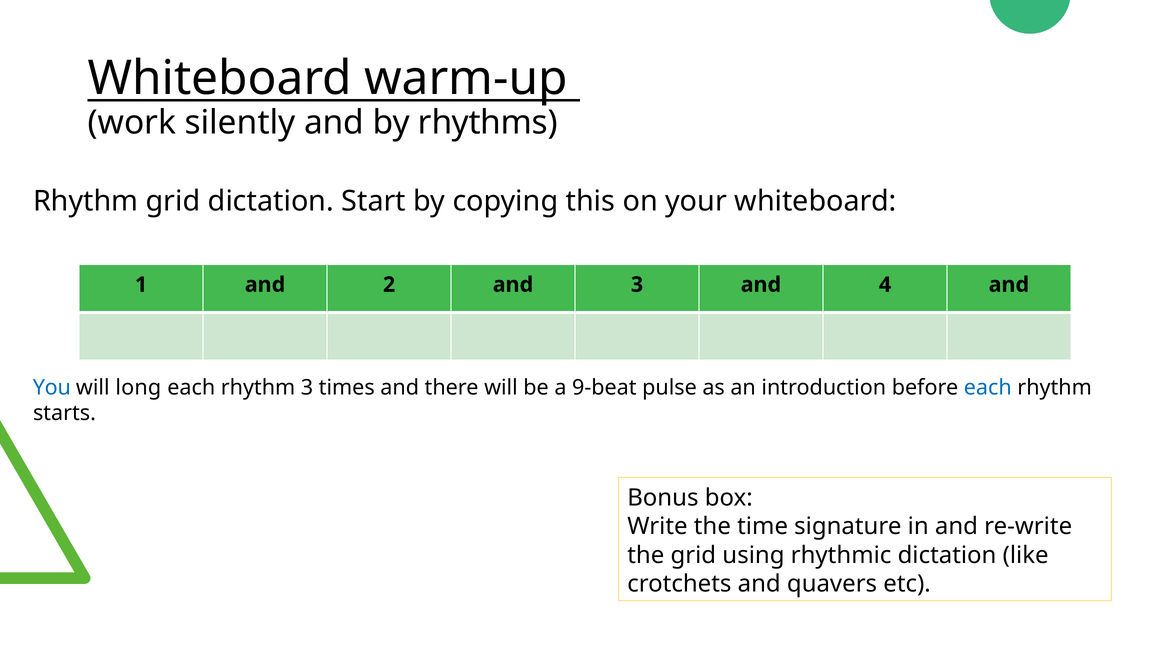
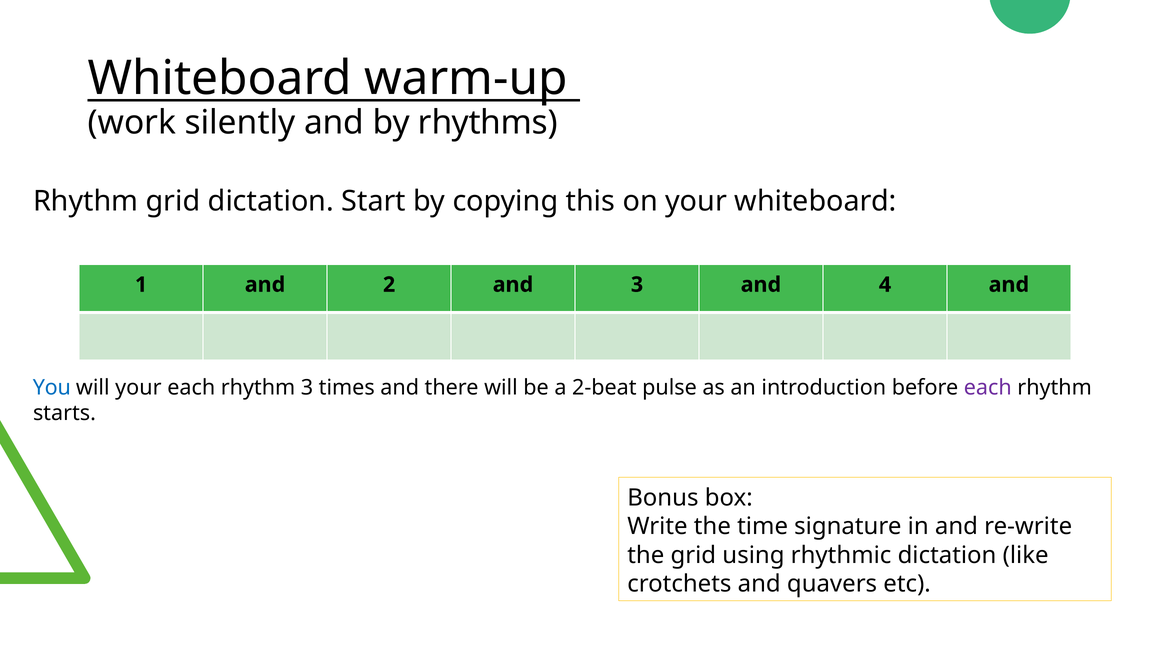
will long: long -> your
9-beat: 9-beat -> 2-beat
each at (988, 387) colour: blue -> purple
